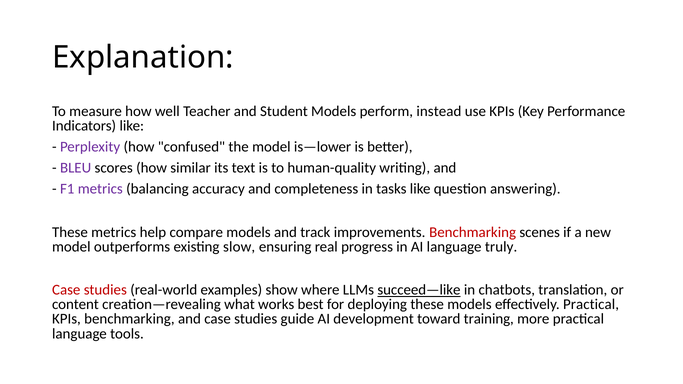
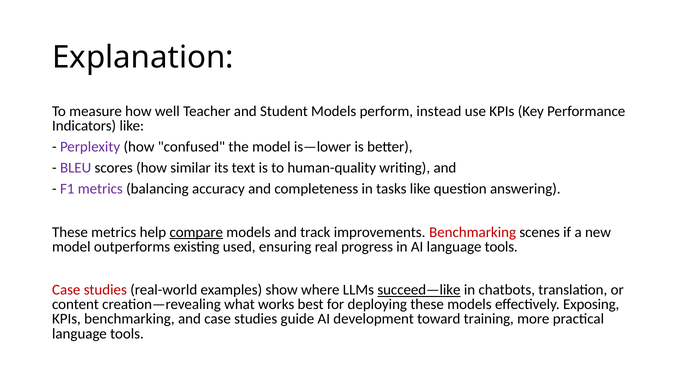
compare underline: none -> present
slow: slow -> used
AI language truly: truly -> tools
effectively Practical: Practical -> Exposing
